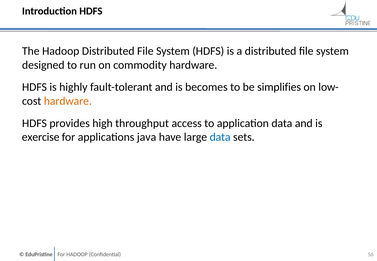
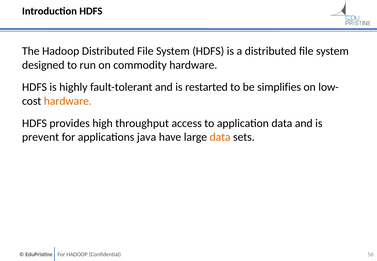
becomes: becomes -> restarted
exercise: exercise -> prevent
data at (220, 137) colour: blue -> orange
